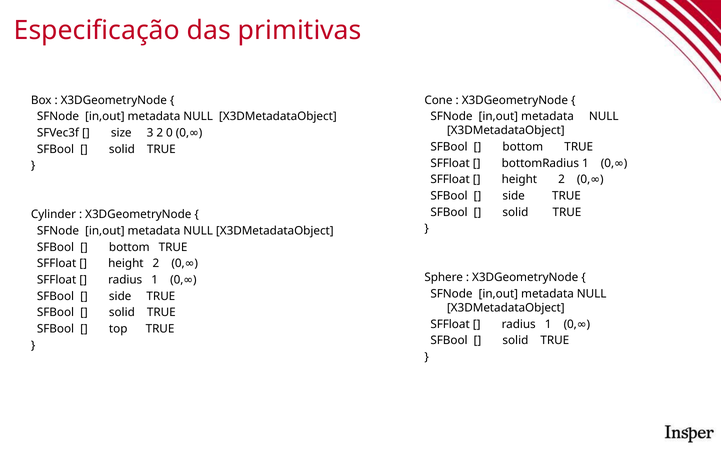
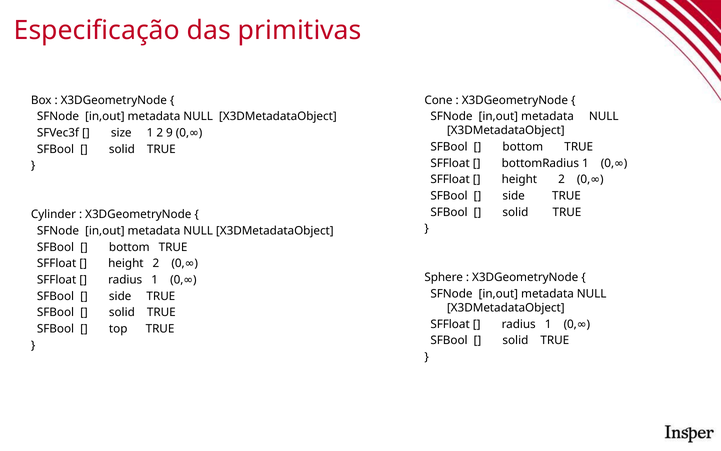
size 3: 3 -> 1
0 at (169, 133): 0 -> 9
